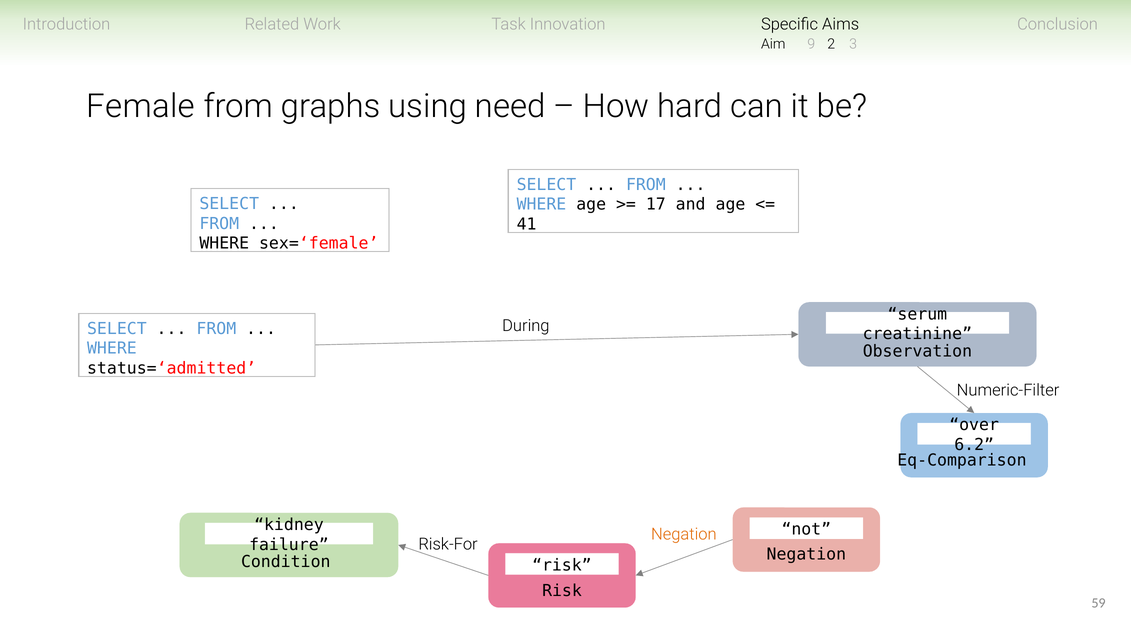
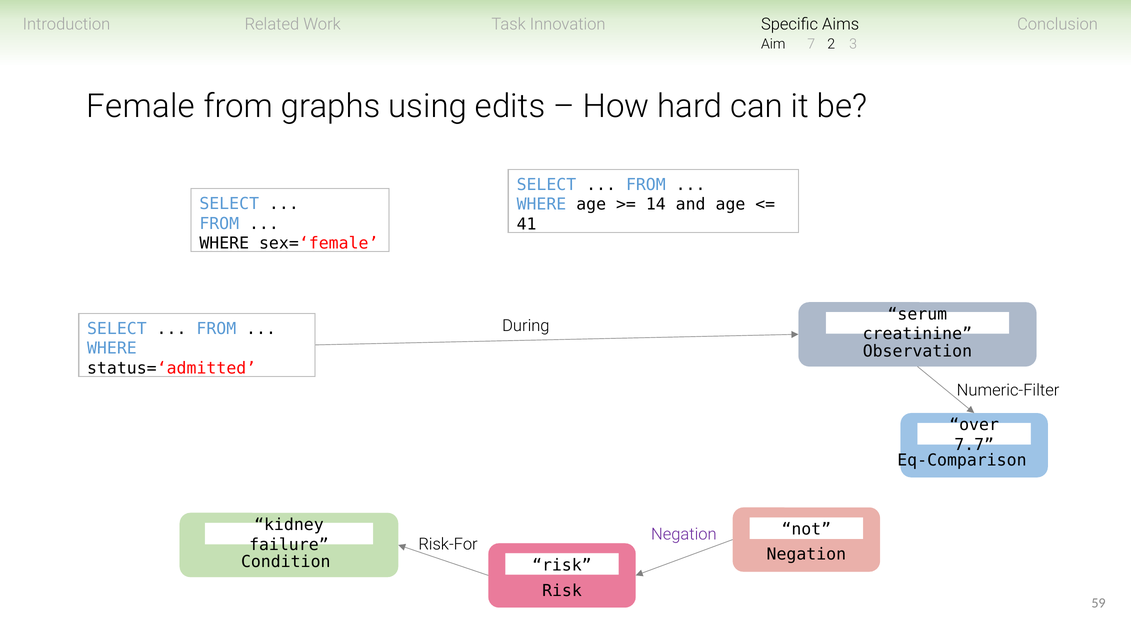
9: 9 -> 7
need: need -> edits
17: 17 -> 14
6.2: 6.2 -> 7.7
Negation at (684, 535) colour: orange -> purple
